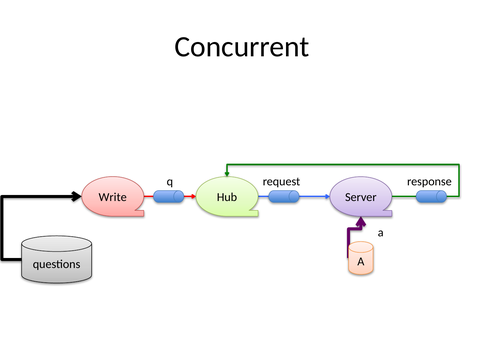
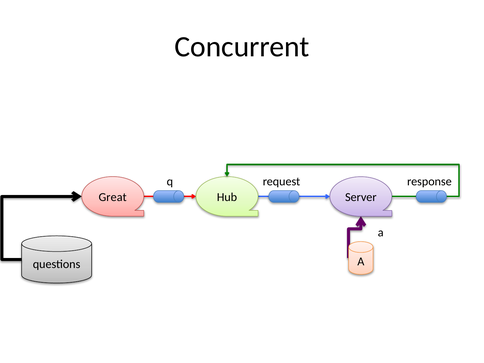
Write: Write -> Great
